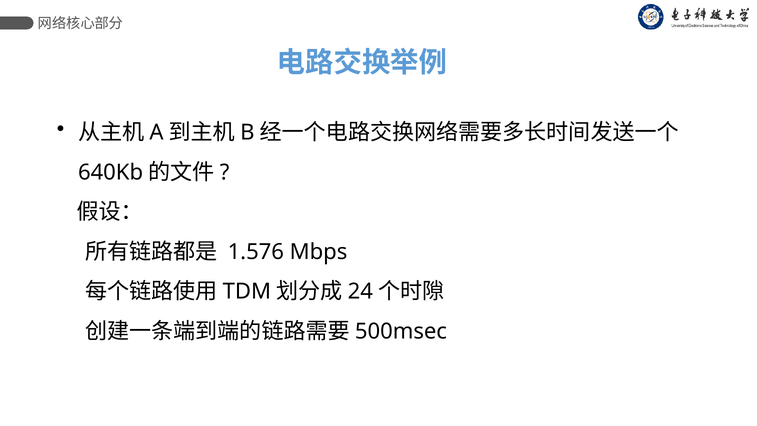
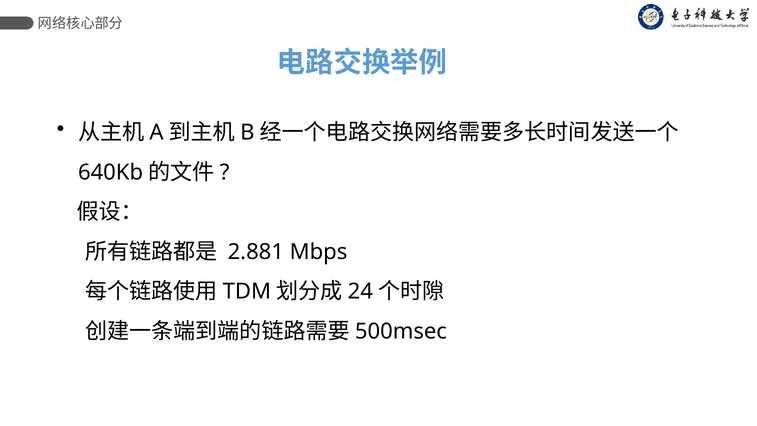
1.576: 1.576 -> 2.881
